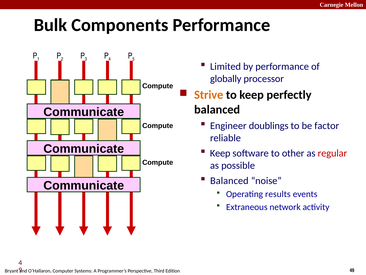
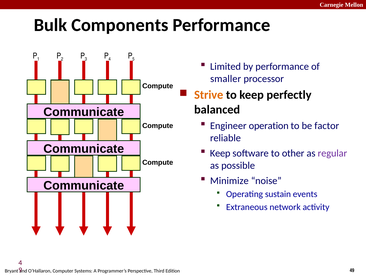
globally: globally -> smaller
doublings: doublings -> operation
regular colour: red -> purple
Balanced at (229, 181): Balanced -> Minimize
results: results -> sustain
